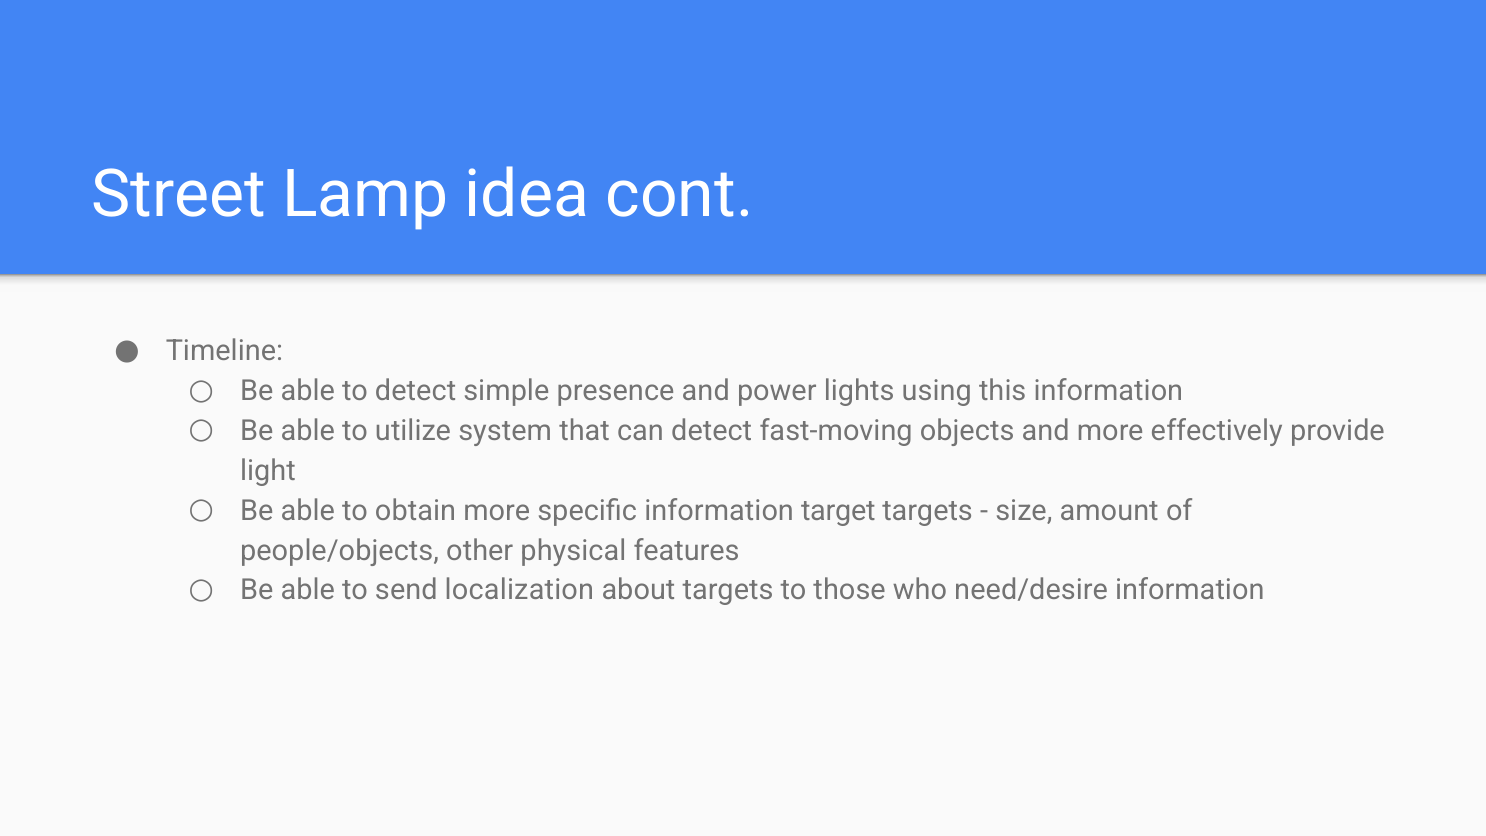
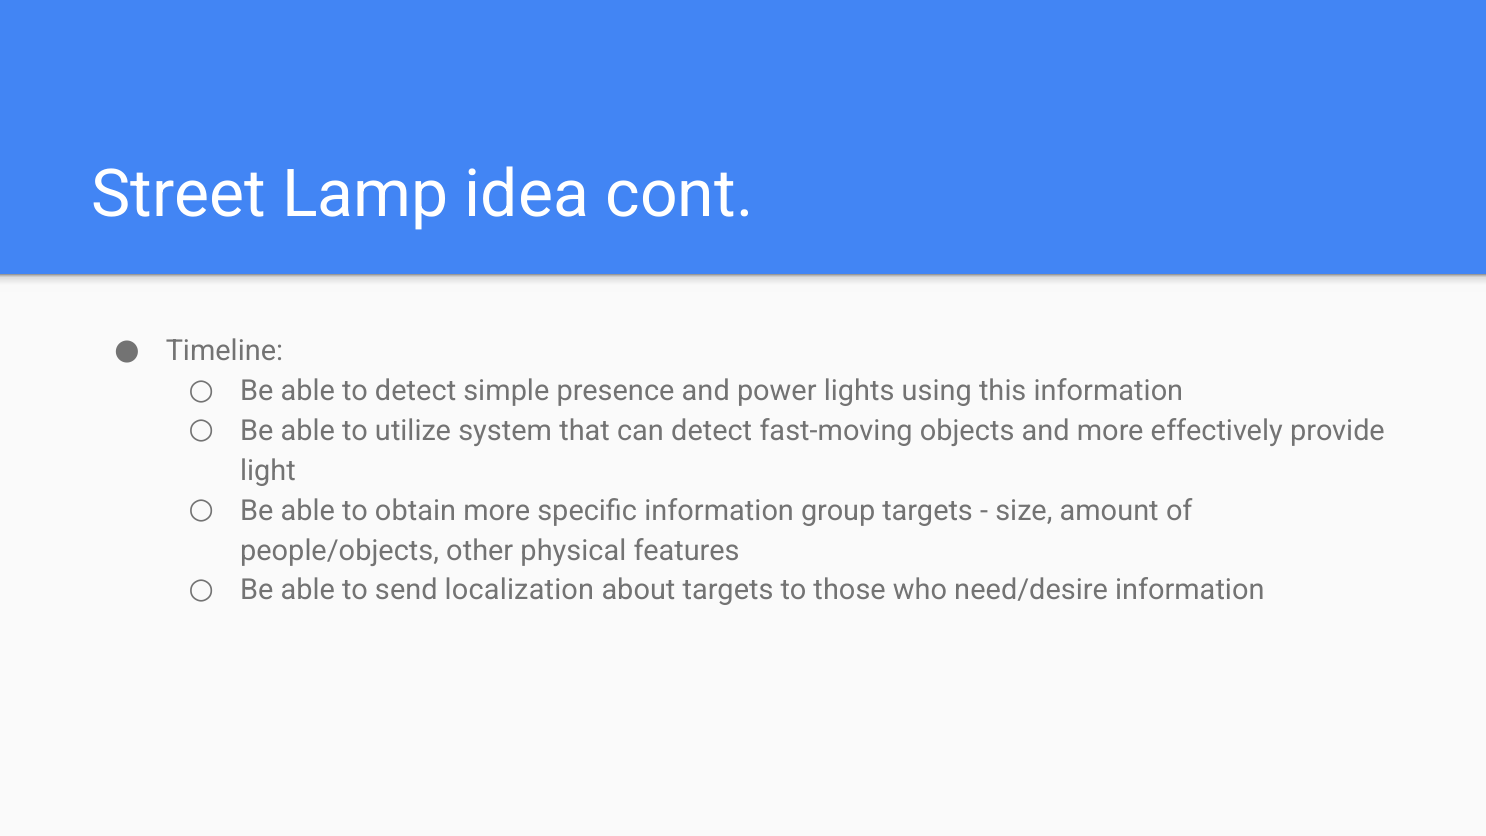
target: target -> group
